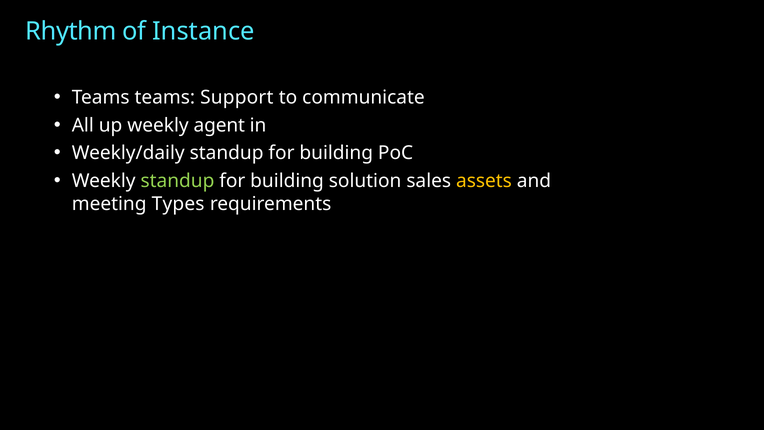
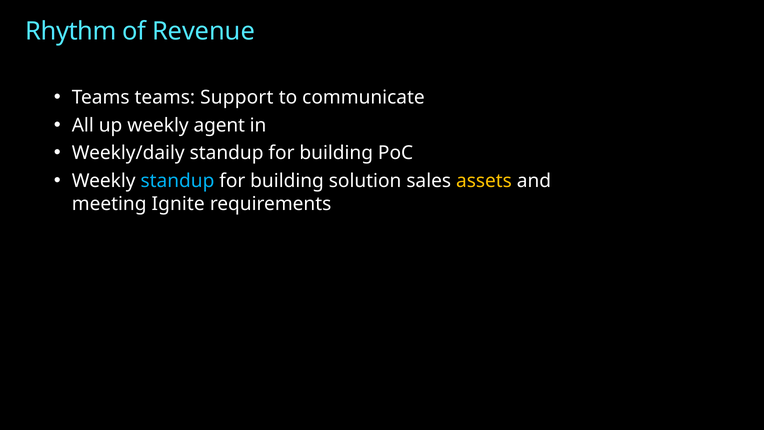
Instance: Instance -> Revenue
standup at (177, 181) colour: light green -> light blue
Types: Types -> Ignite
